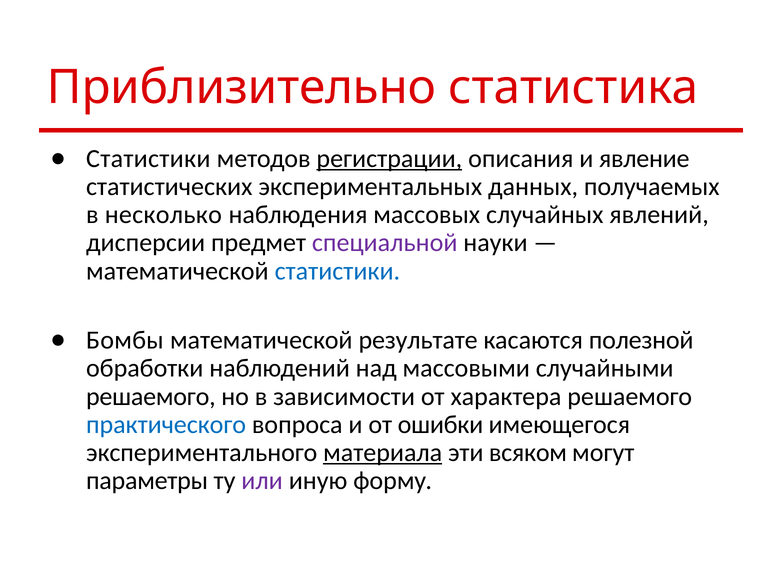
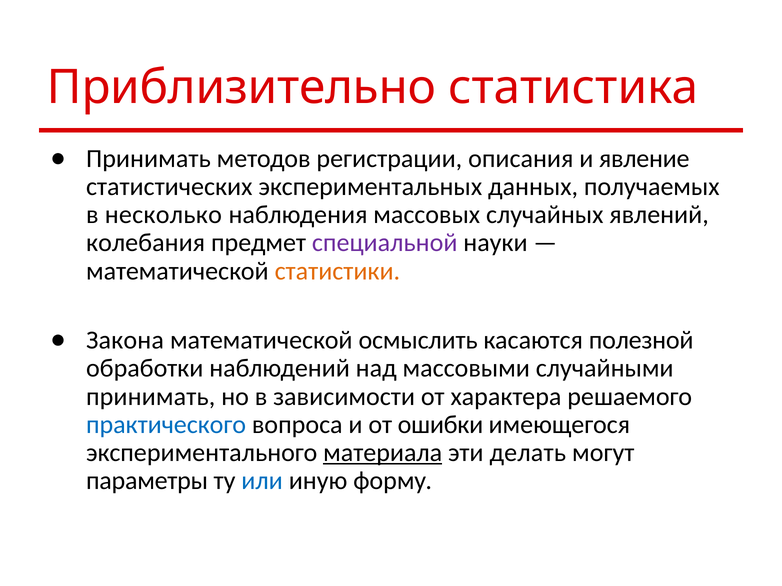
Статистики at (148, 159): Статистики -> Принимать
регистрации underline: present -> none
дисперсии: дисперсии -> колебания
статистики at (337, 271) colour: blue -> orange
Бомбы: Бомбы -> Закона
результате: результате -> осмыслить
решаемого at (151, 397): решаемого -> принимать
всяком: всяком -> делать
или colour: purple -> blue
